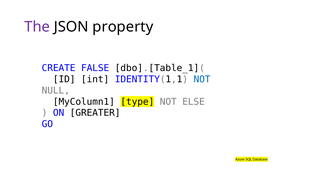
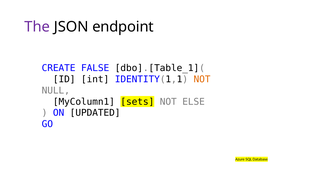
property: property -> endpoint
NOT at (202, 80) colour: blue -> orange
type: type -> sets
GREATER: GREATER -> UPDATED
